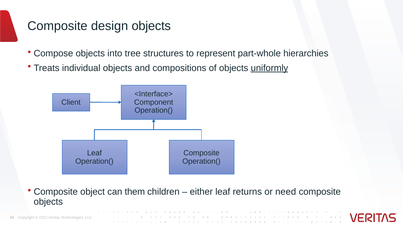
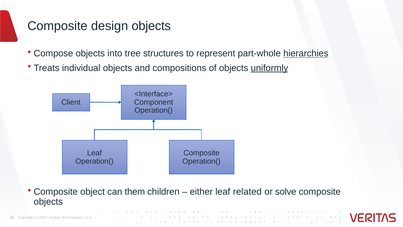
hierarchies underline: none -> present
returns: returns -> related
need: need -> solve
